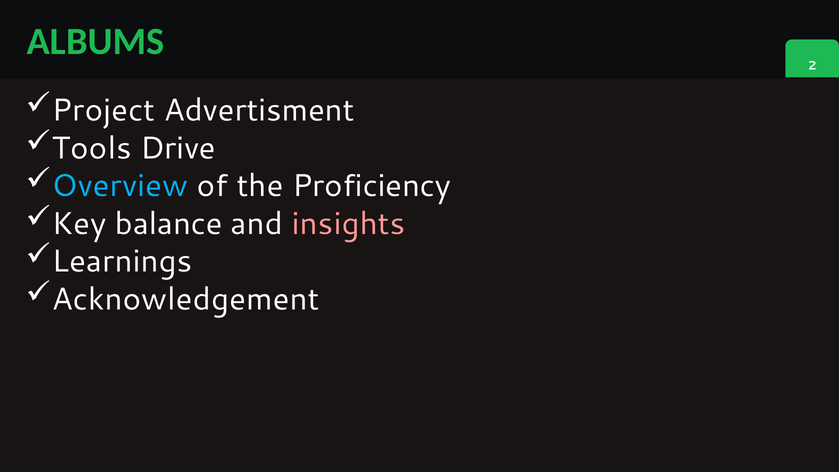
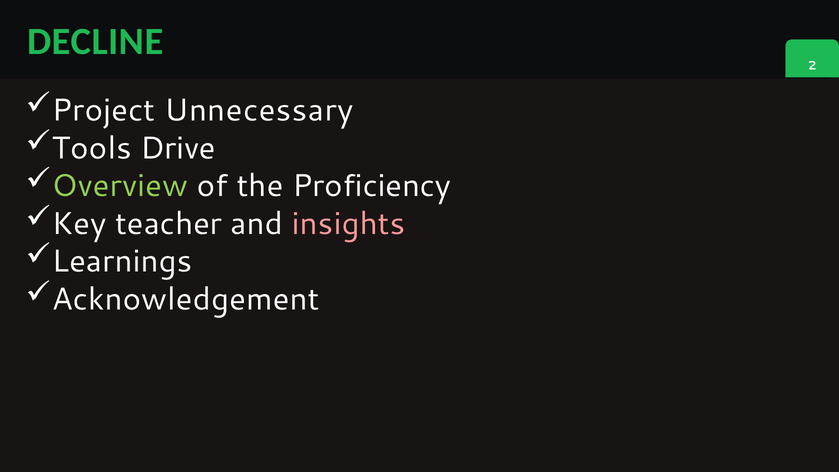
ALBUMS: ALBUMS -> DECLINE
Advertisment: Advertisment -> Unnecessary
Overview colour: light blue -> light green
balance: balance -> teacher
